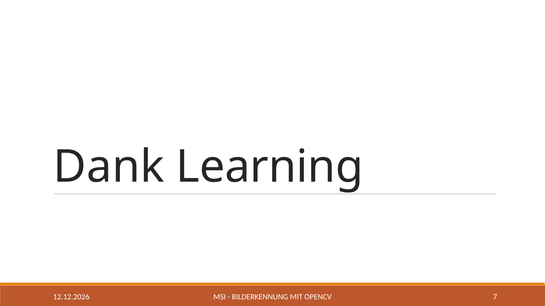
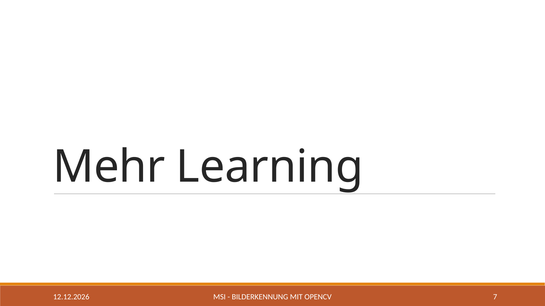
Dank: Dank -> Mehr
